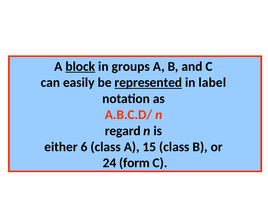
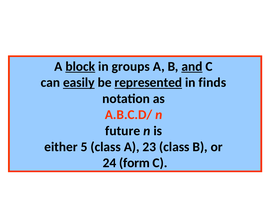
and underline: none -> present
easily underline: none -> present
label: label -> finds
regard: regard -> future
6: 6 -> 5
15: 15 -> 23
